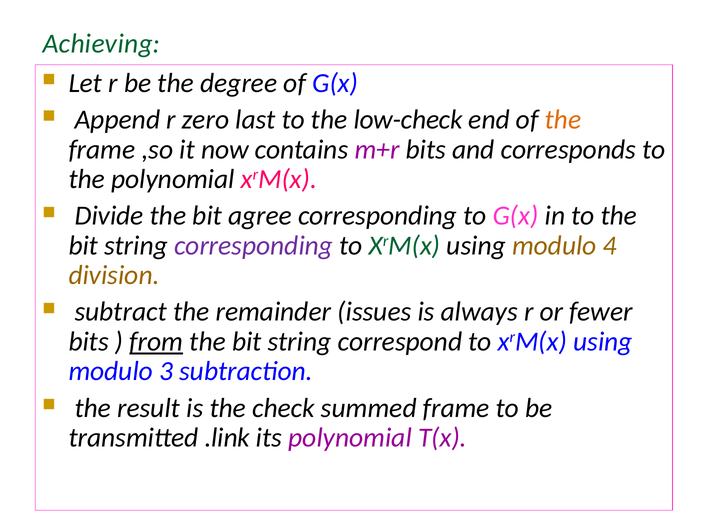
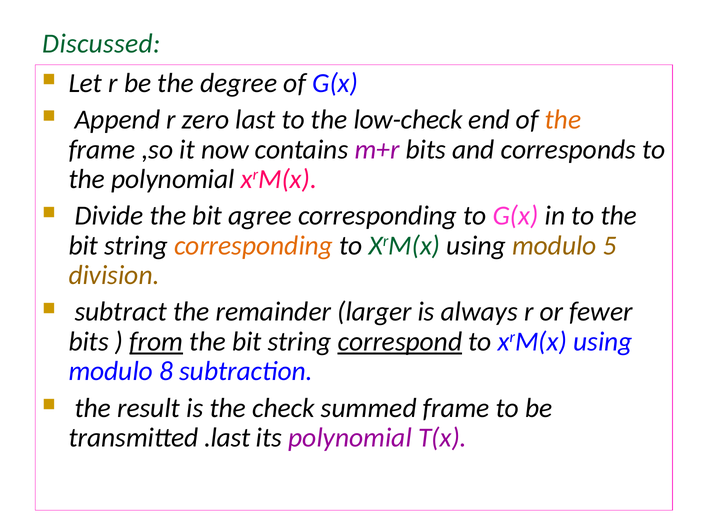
Achieving: Achieving -> Discussed
corresponding at (254, 246) colour: purple -> orange
4: 4 -> 5
issues: issues -> larger
correspond underline: none -> present
3: 3 -> 8
.link: .link -> .last
